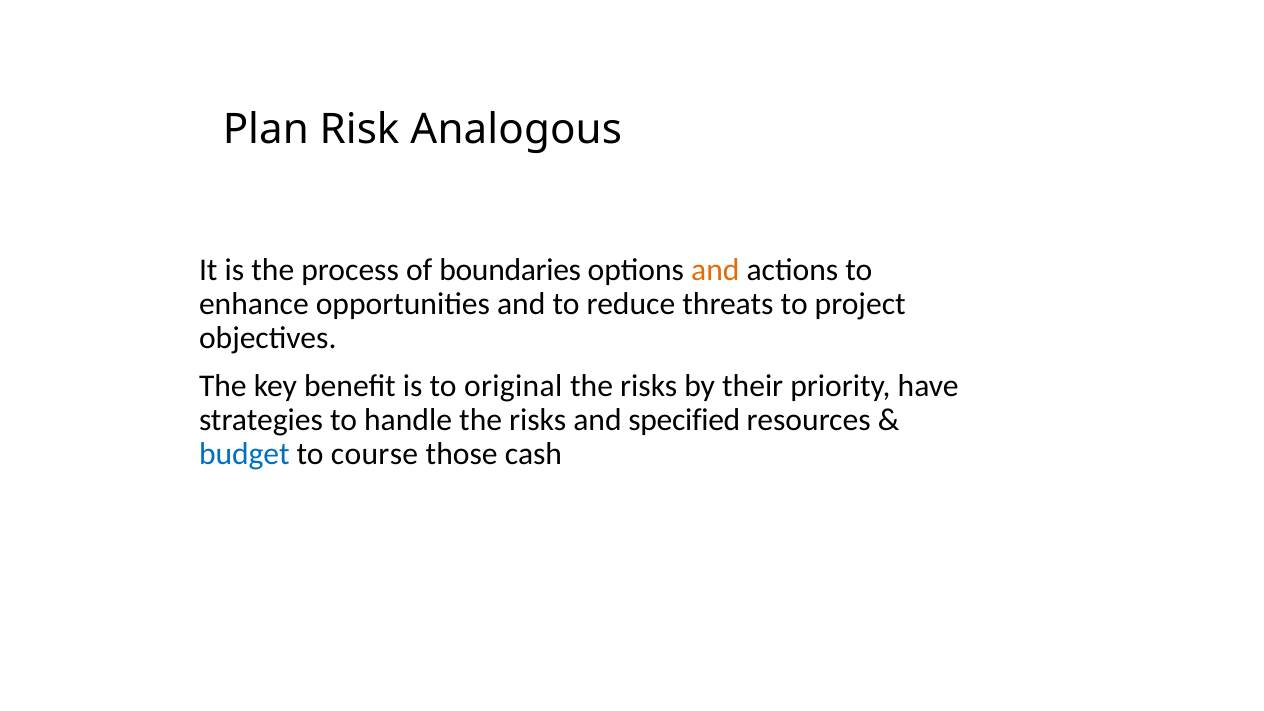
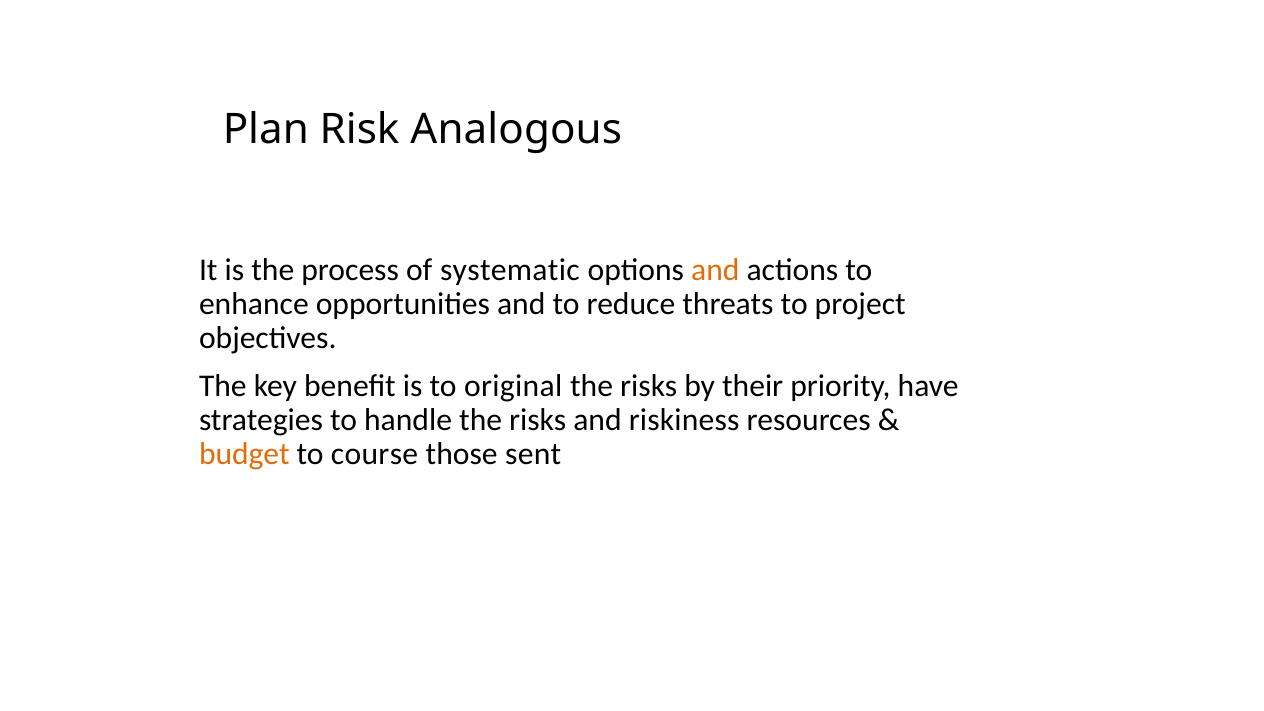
boundaries: boundaries -> systematic
specified: specified -> riskiness
budget colour: blue -> orange
cash: cash -> sent
